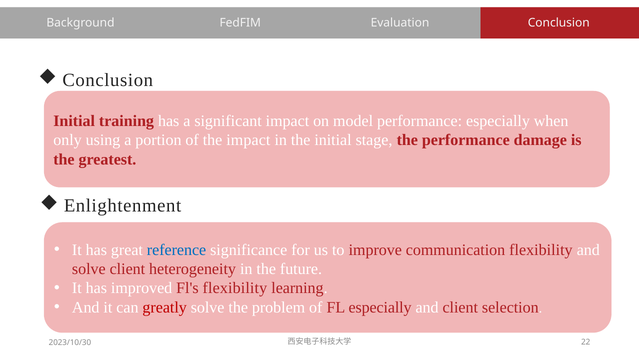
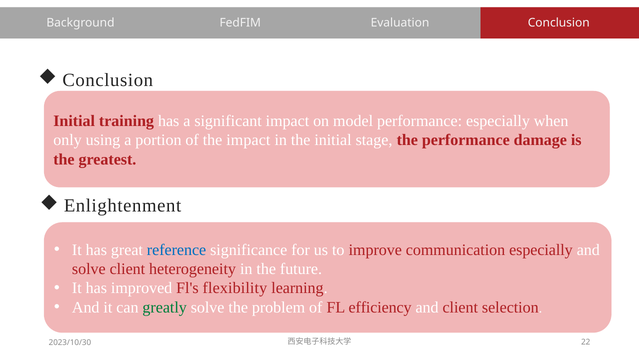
communication flexibility: flexibility -> especially
greatly colour: red -> green
FL especially: especially -> efficiency
